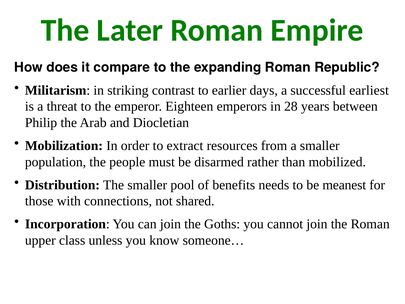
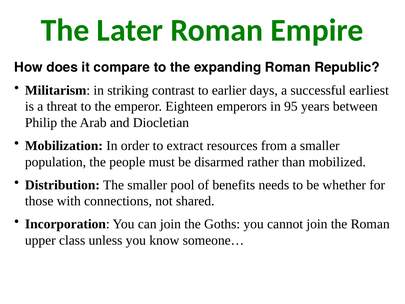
28: 28 -> 95
meanest: meanest -> whether
